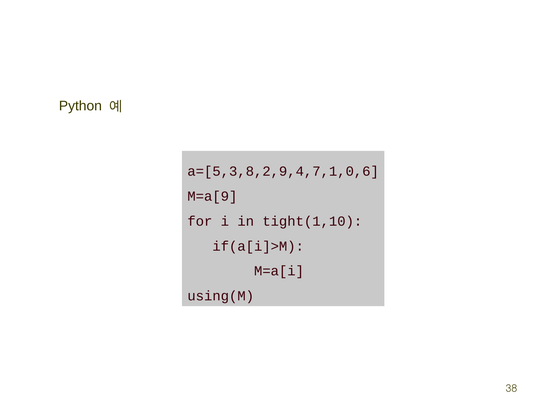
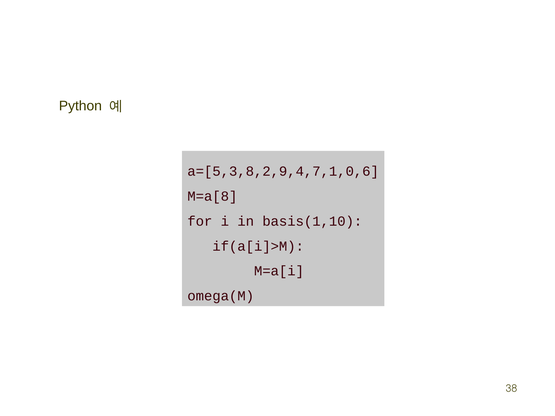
M=a[9: M=a[9 -> M=a[8
tight(1,10: tight(1,10 -> basis(1,10
using(M: using(M -> omega(M
